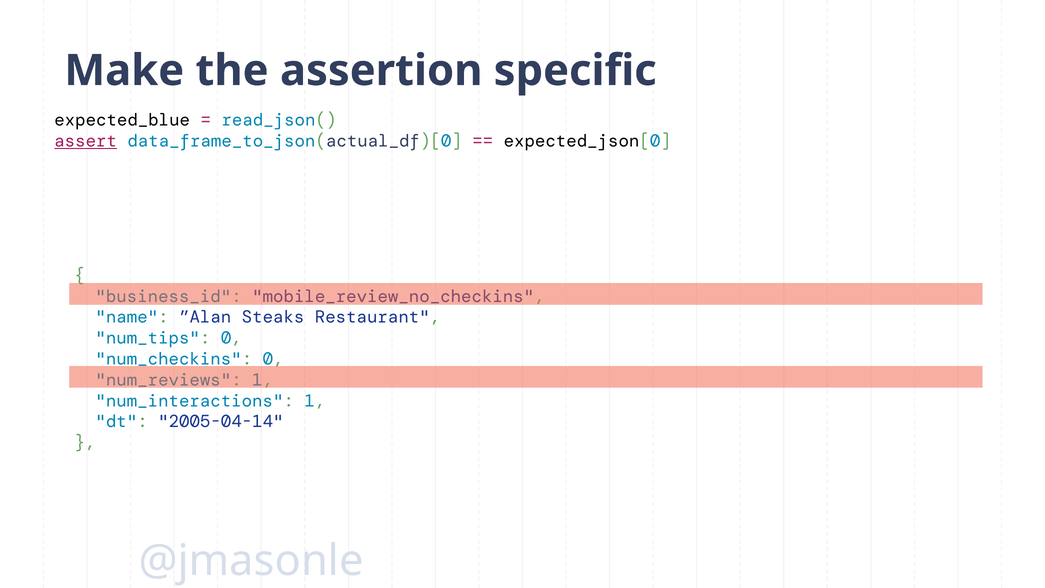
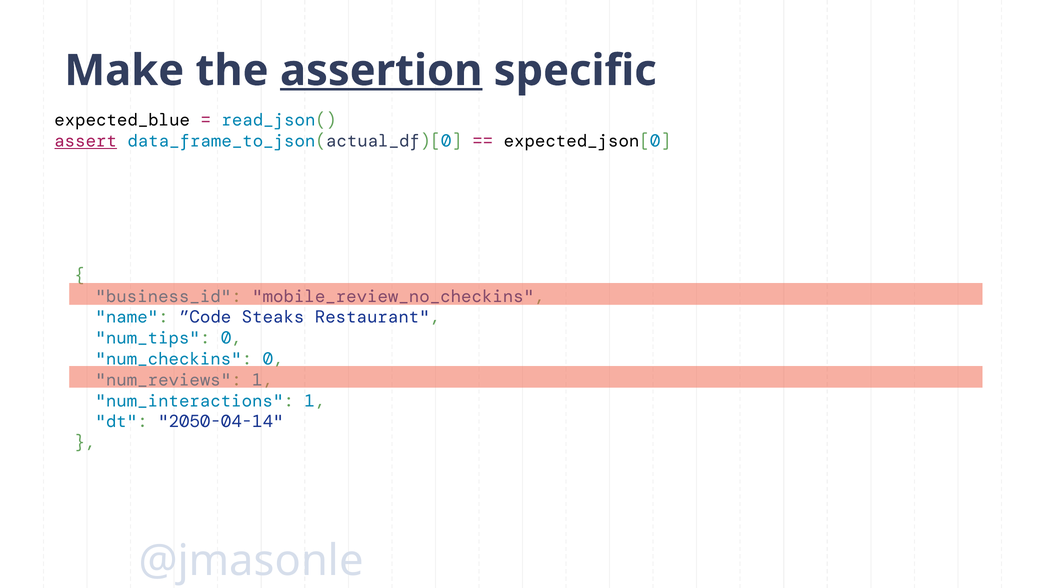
assertion underline: none -> present
”Alan: ”Alan -> ”Code
2005-04-14: 2005-04-14 -> 2050-04-14
